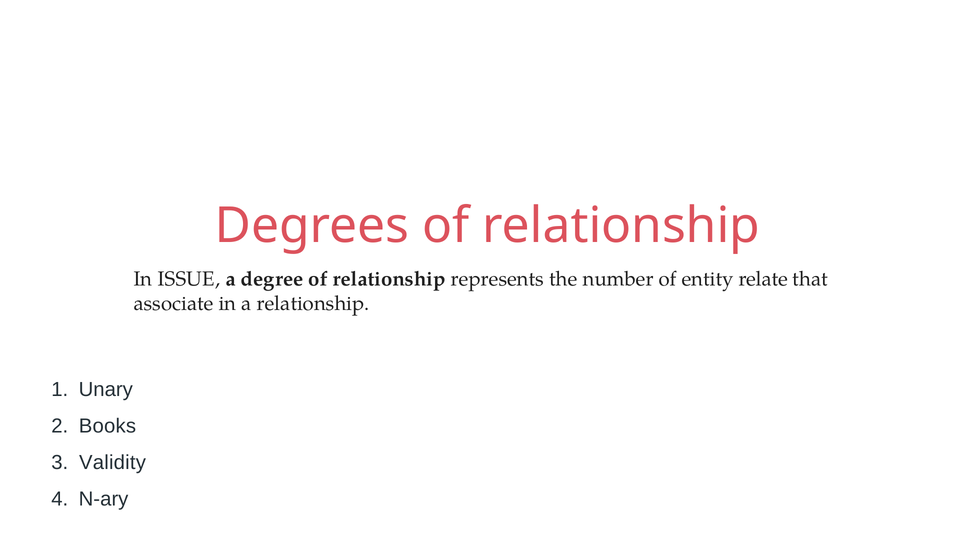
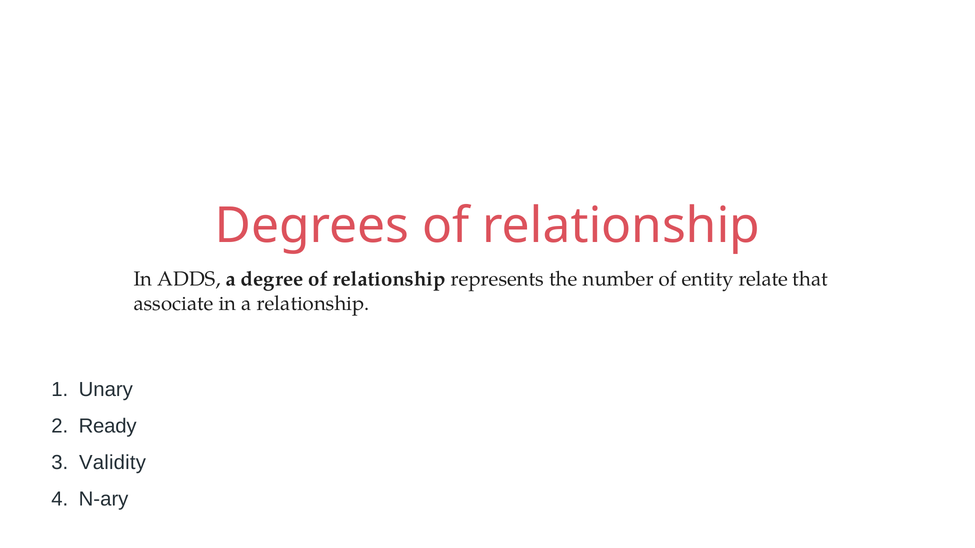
ISSUE: ISSUE -> ADDS
Books: Books -> Ready
